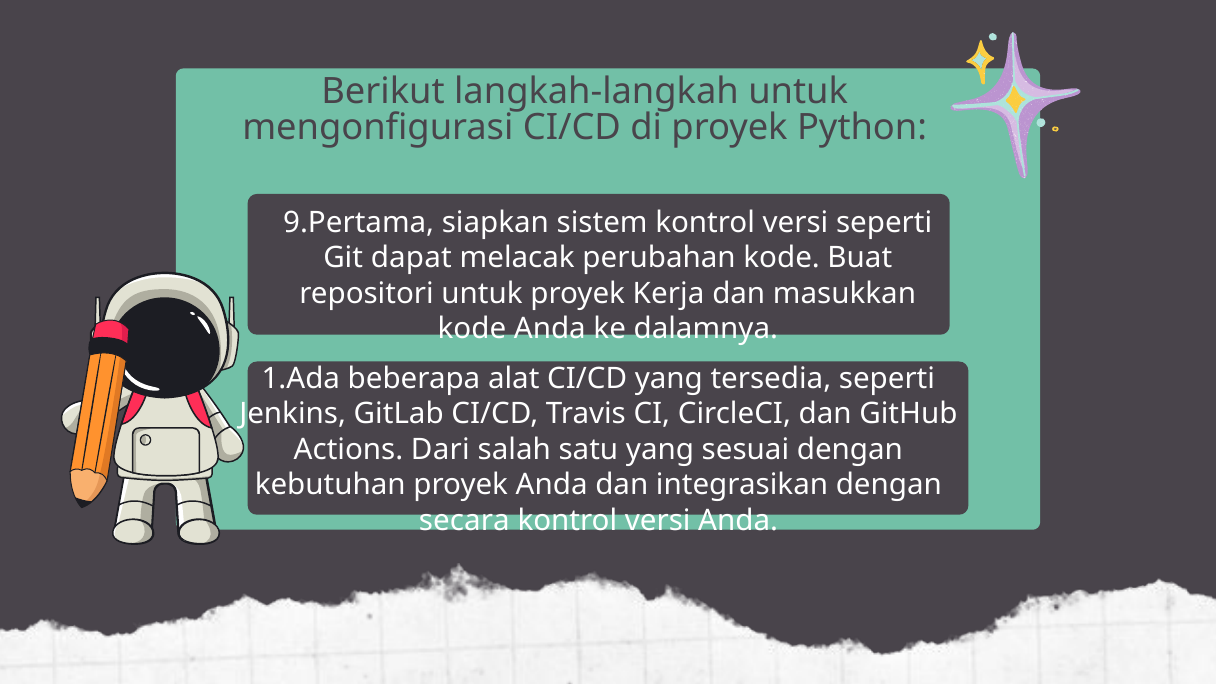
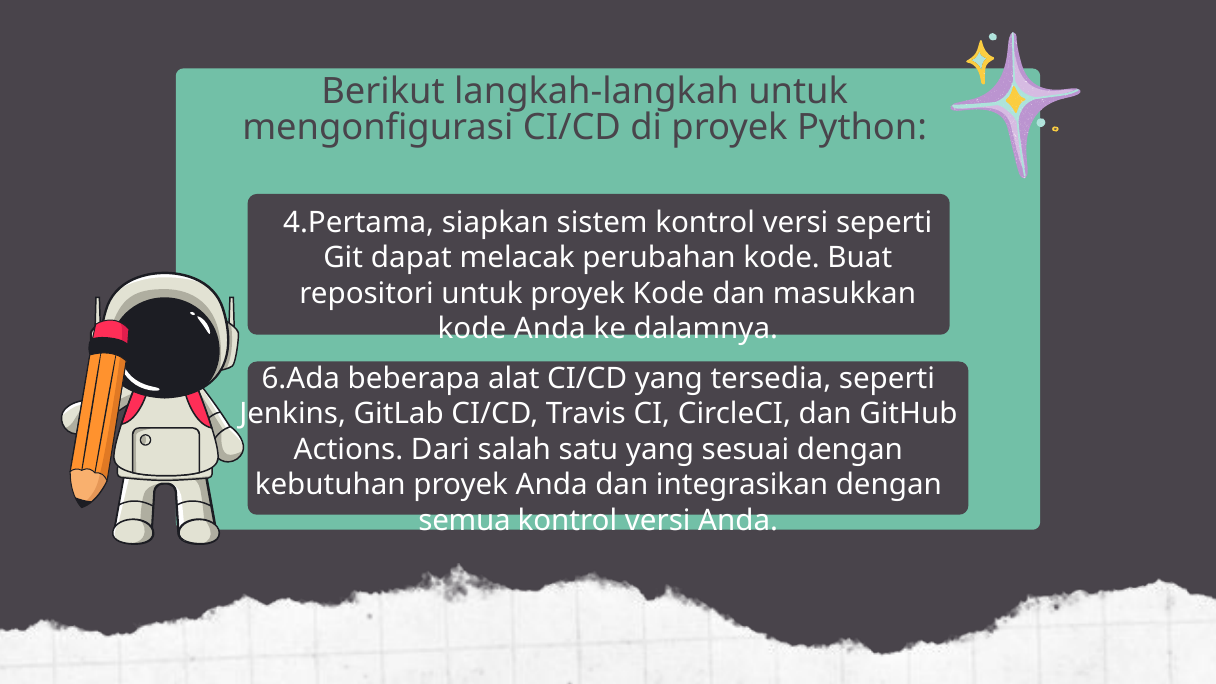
9.Pertama: 9.Pertama -> 4.Pertama
proyek Kerja: Kerja -> Kode
1.Ada: 1.Ada -> 6.Ada
secara: secara -> semua
